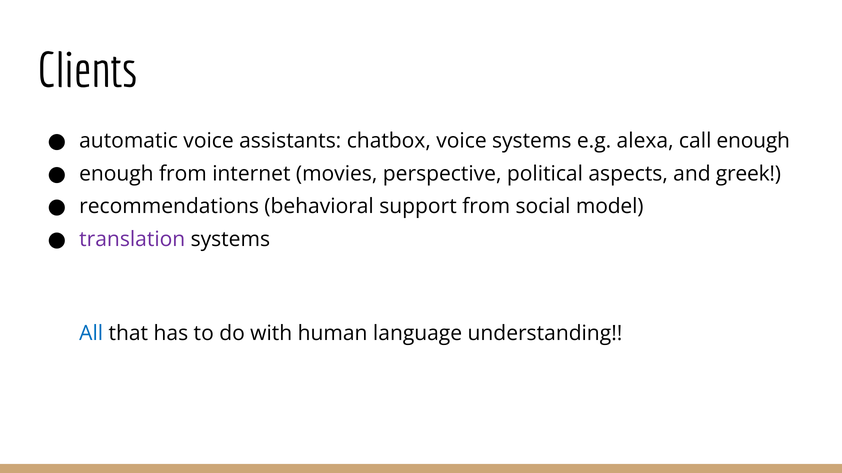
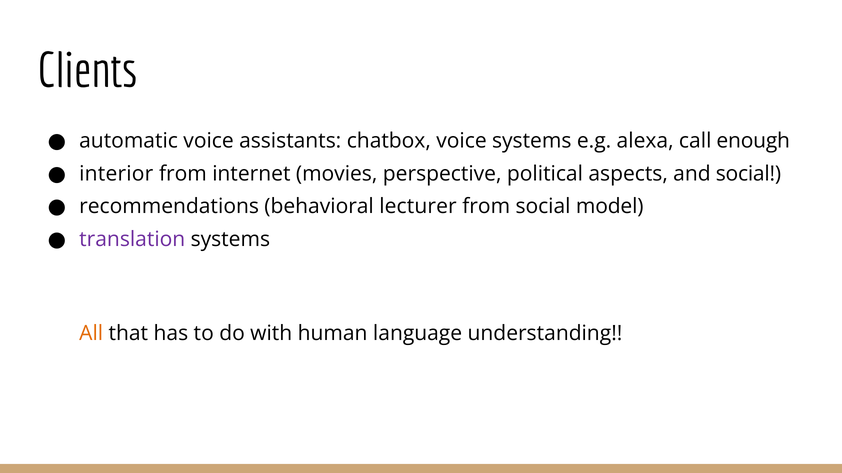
enough at (116, 174): enough -> interior
and greek: greek -> social
support: support -> lecturer
All colour: blue -> orange
